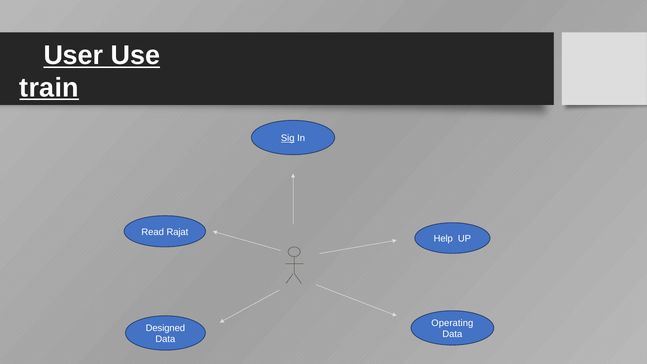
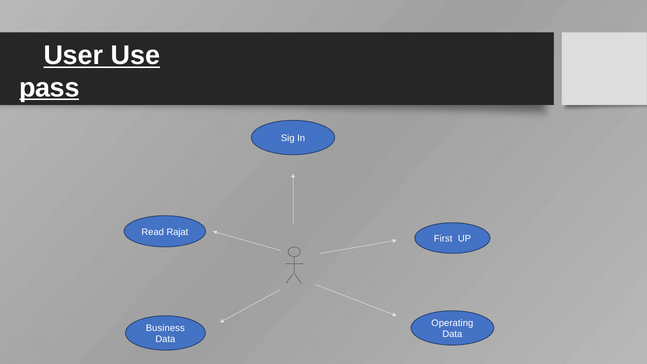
train: train -> pass
Sig underline: present -> none
Help: Help -> First
Designed: Designed -> Business
